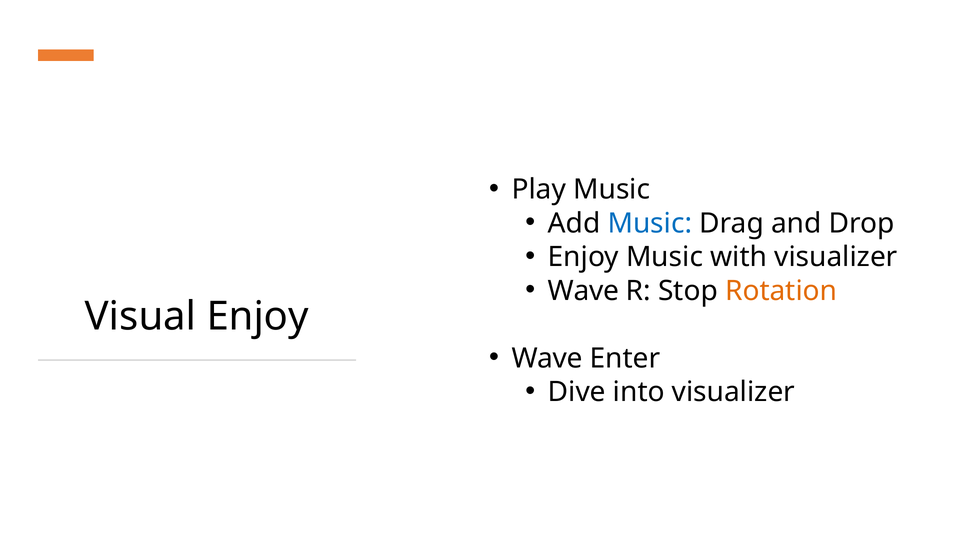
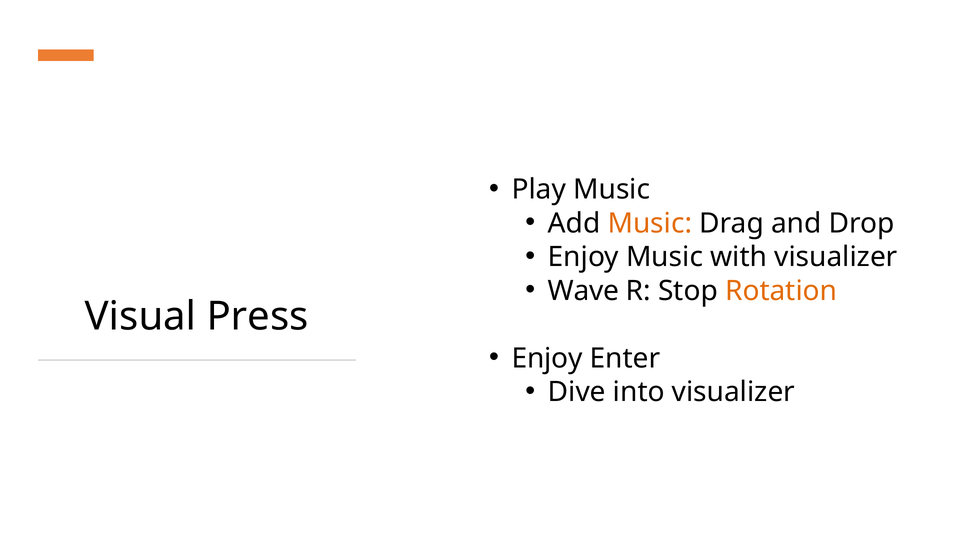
Music at (650, 223) colour: blue -> orange
Visual Enjoy: Enjoy -> Press
Wave at (547, 358): Wave -> Enjoy
